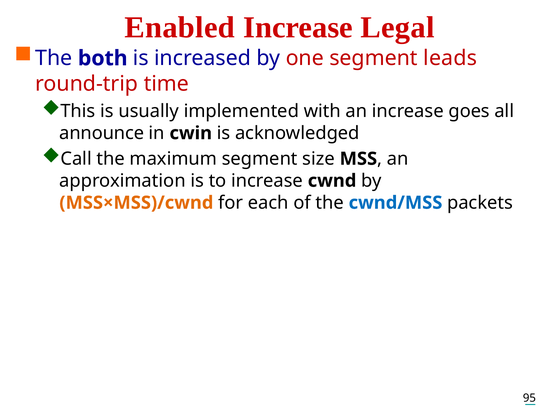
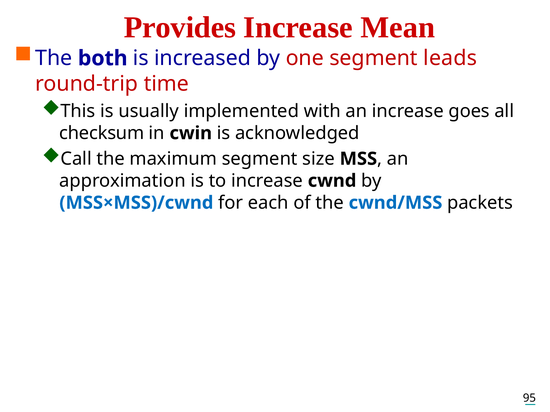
Enabled: Enabled -> Provides
Legal: Legal -> Mean
announce: announce -> checksum
MSS×MSS)/cwnd colour: orange -> blue
